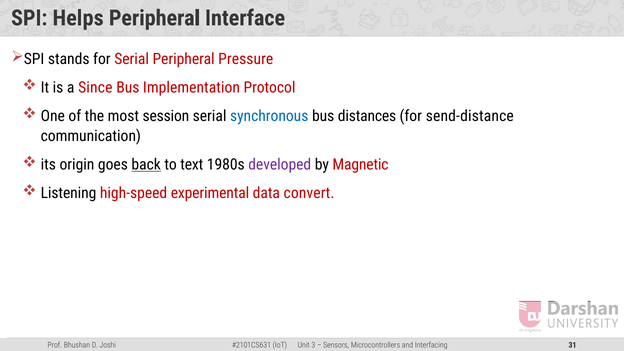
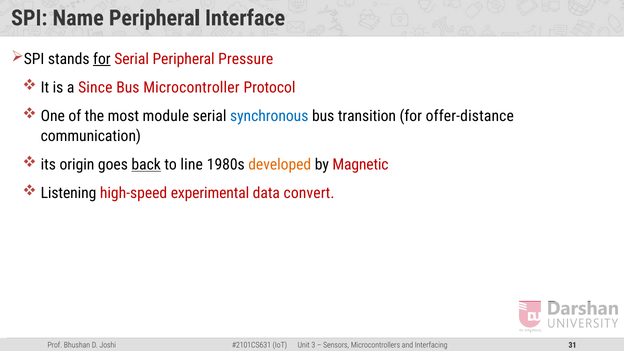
Helps: Helps -> Name
for at (102, 59) underline: none -> present
Implementation: Implementation -> Microcontroller
session: session -> module
distances: distances -> transition
send-distance: send-distance -> offer-distance
text: text -> line
developed colour: purple -> orange
